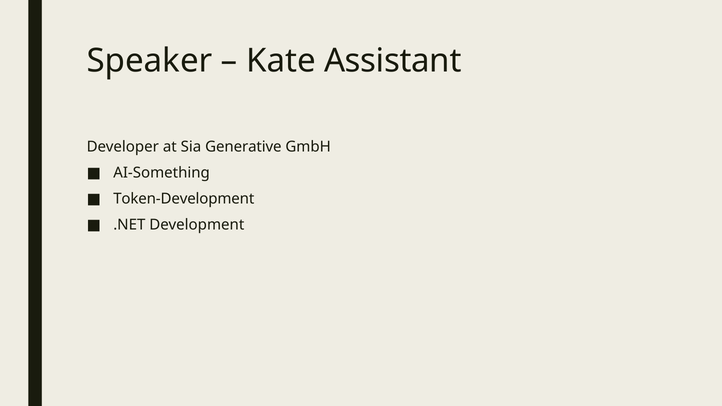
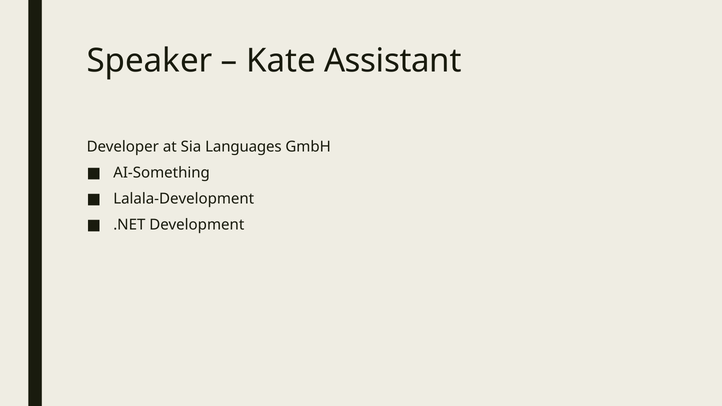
Generative: Generative -> Languages
Token-Development: Token-Development -> Lalala-Development
